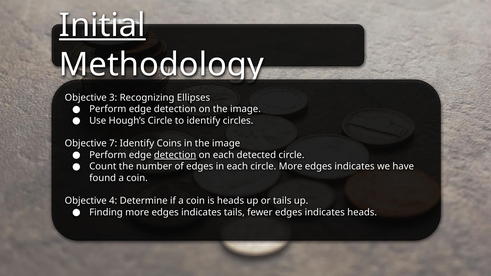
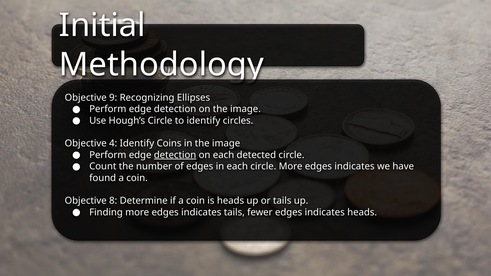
Initial underline: present -> none
3: 3 -> 9
7: 7 -> 4
4: 4 -> 8
